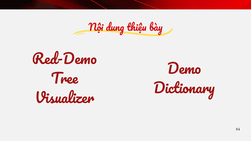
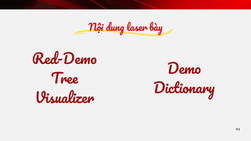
thiệu: thiệu -> laser
